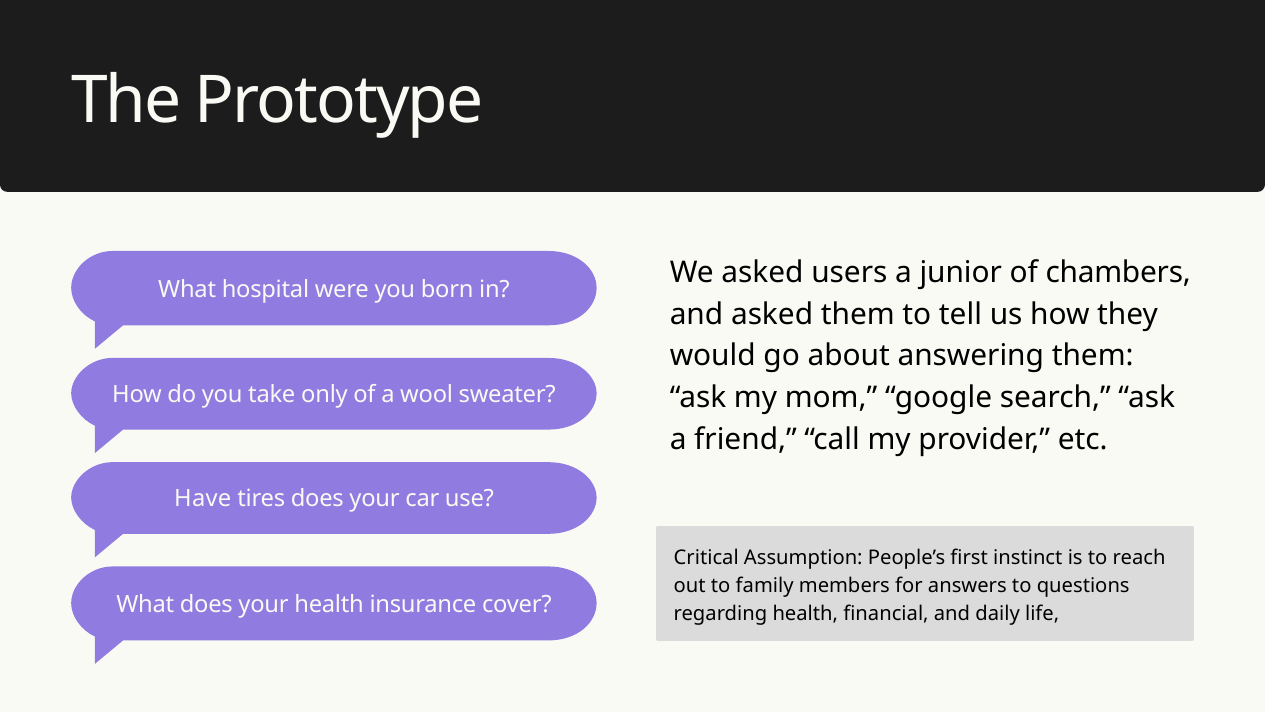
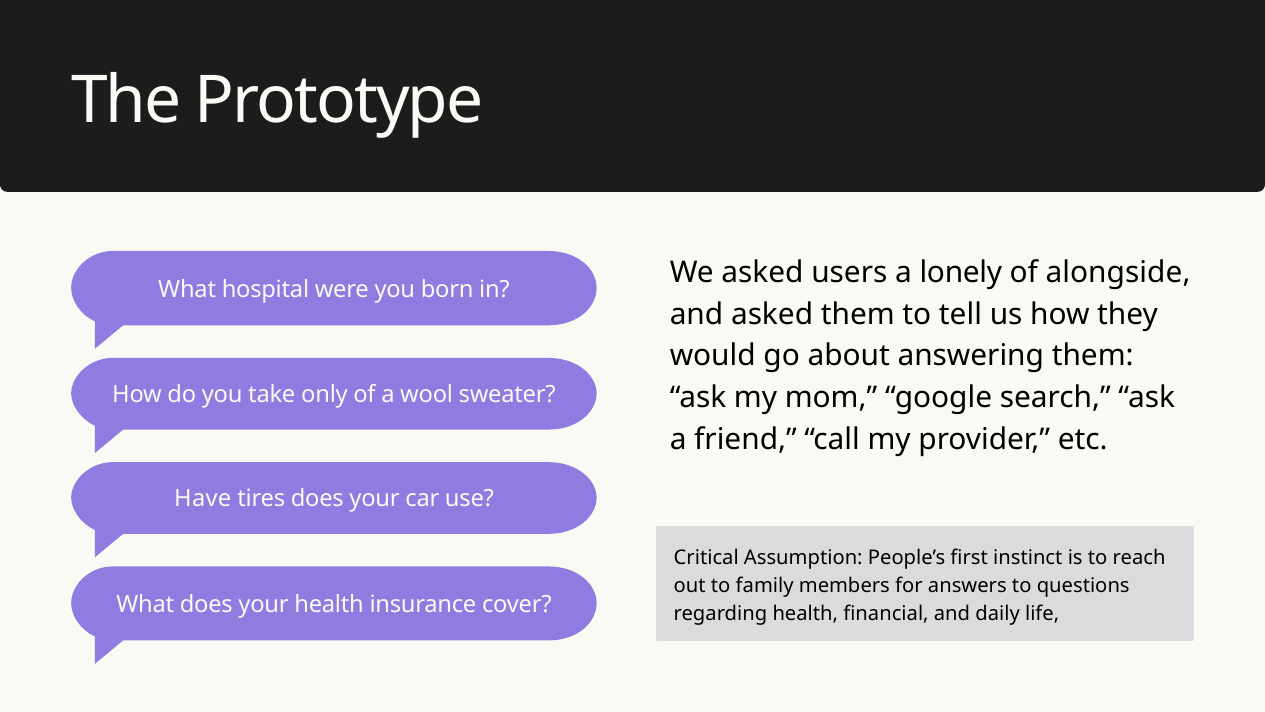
junior: junior -> lonely
chambers: chambers -> alongside
